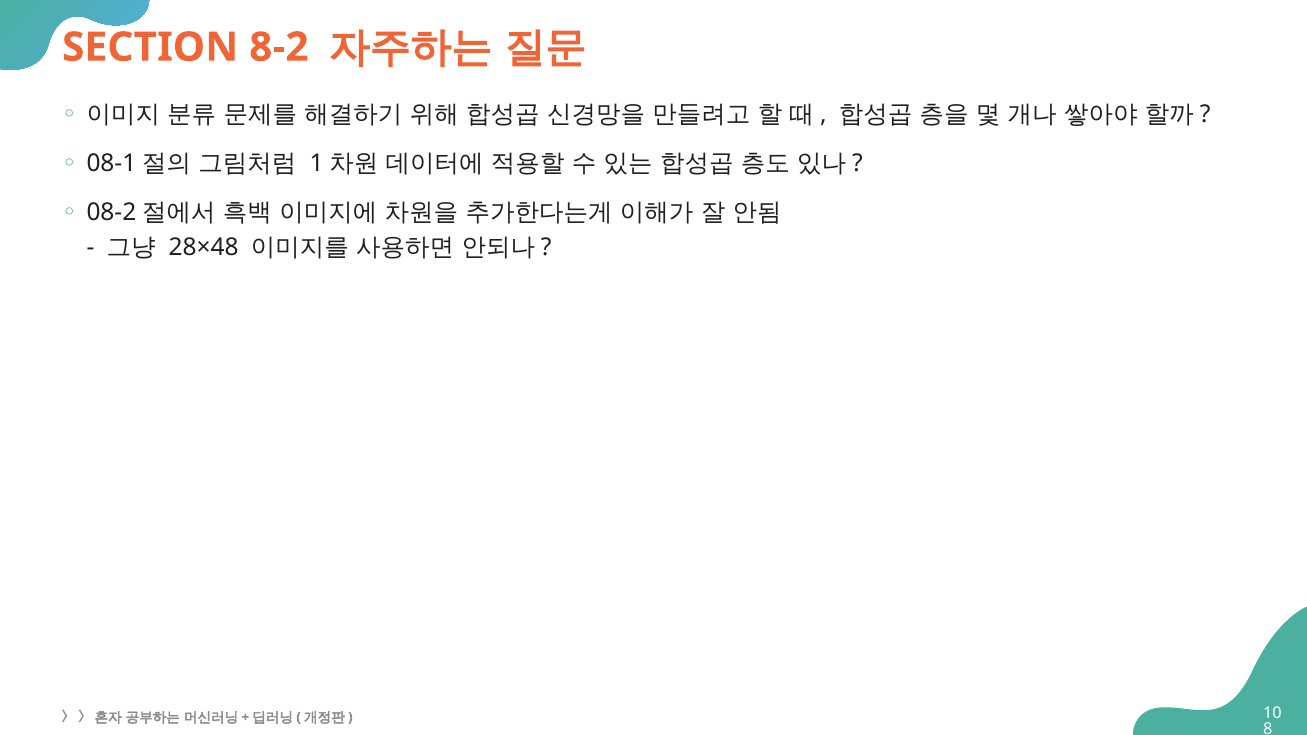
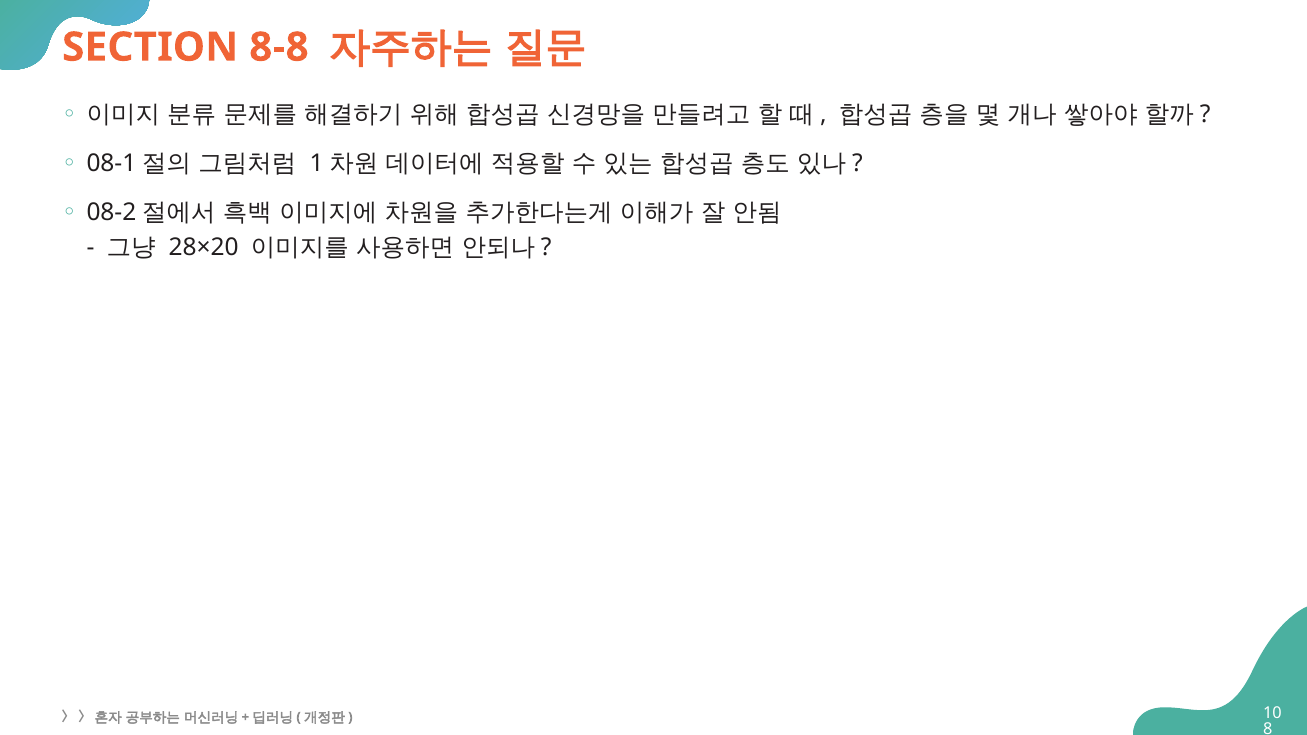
8-2: 8-2 -> 8-8
28×48: 28×48 -> 28×20
